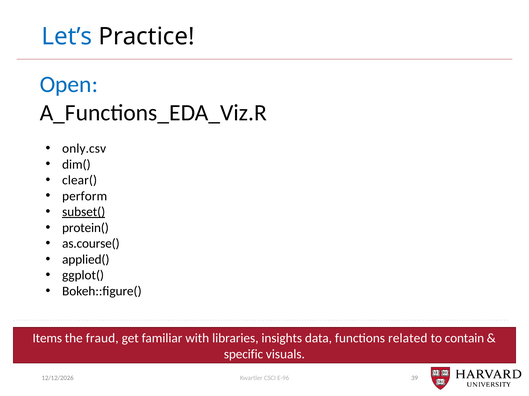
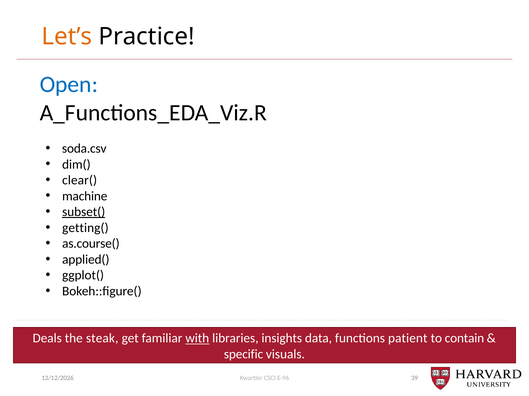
Let’s colour: blue -> orange
only.csv: only.csv -> soda.csv
perform: perform -> machine
protein(: protein( -> getting(
Items: Items -> Deals
fraud: fraud -> steak
with underline: none -> present
related: related -> patient
